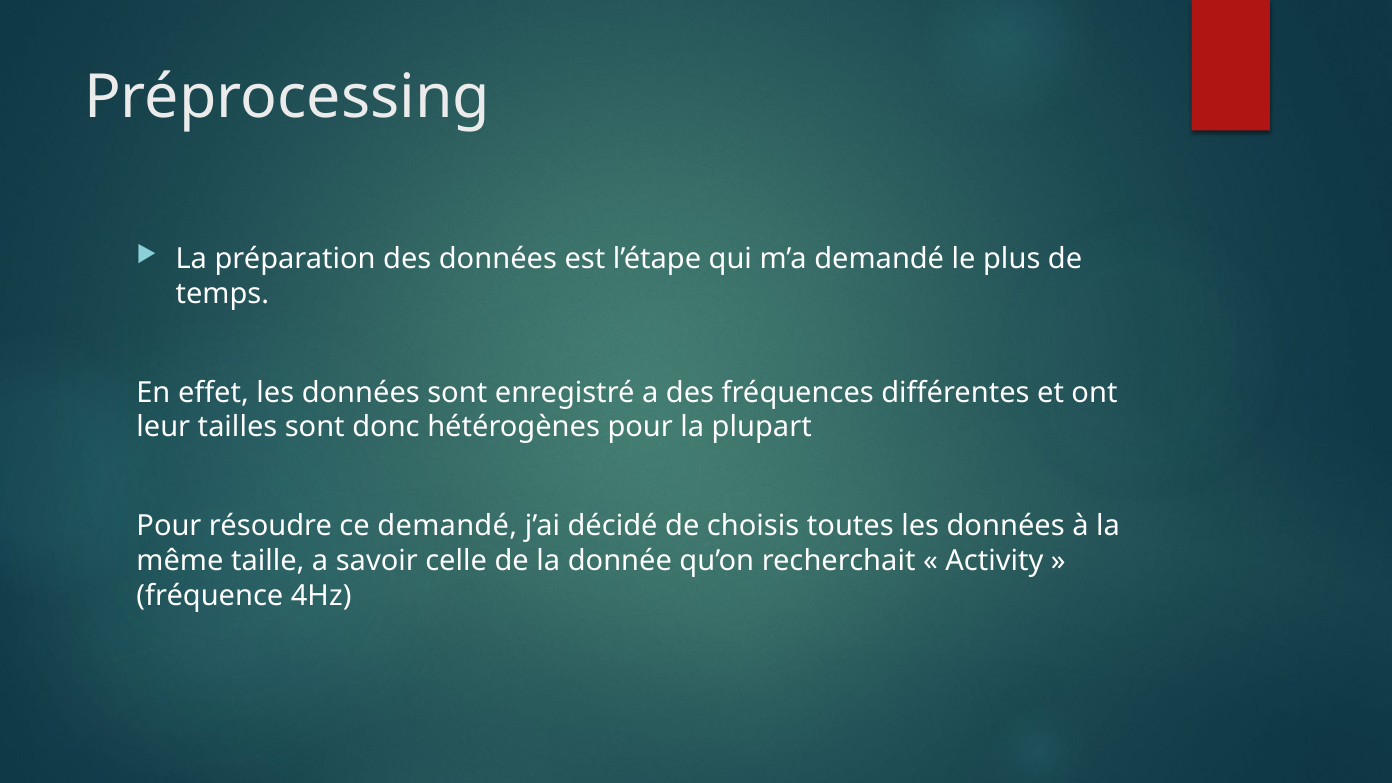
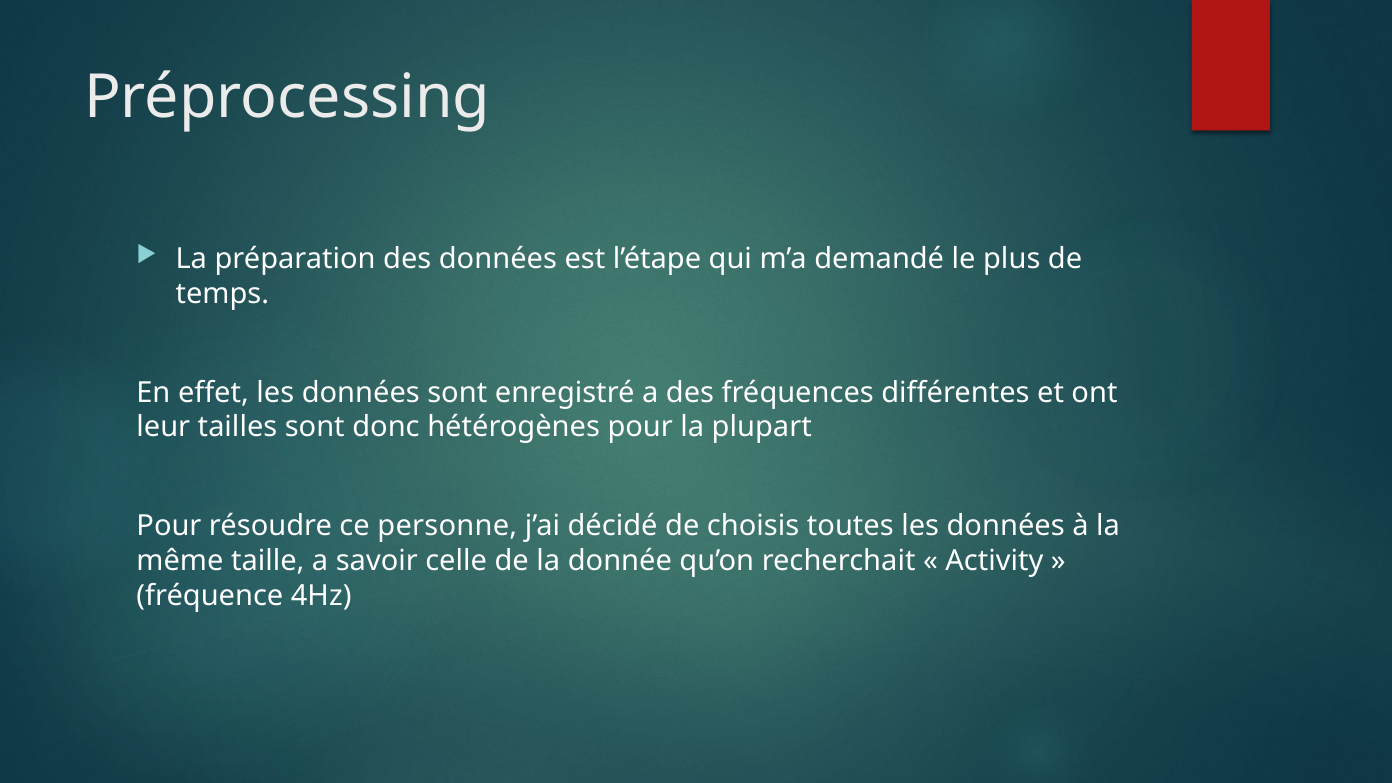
ce demandé: demandé -> personne
